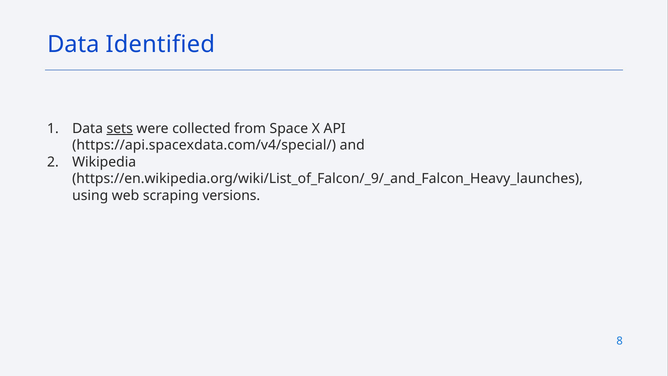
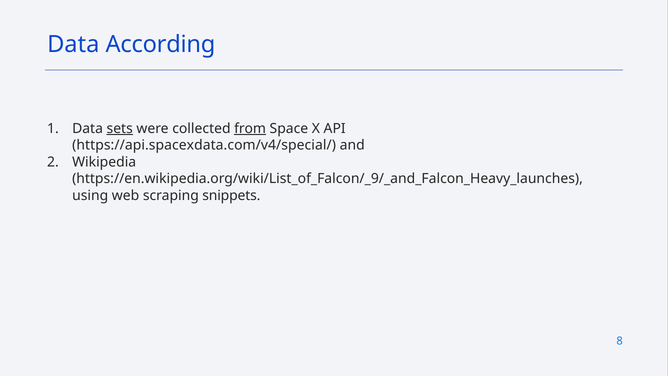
Identified: Identified -> According
from underline: none -> present
versions: versions -> snippets
